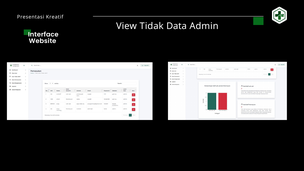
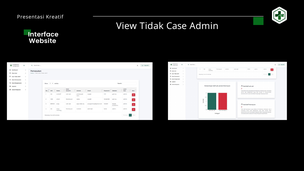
Data: Data -> Case
